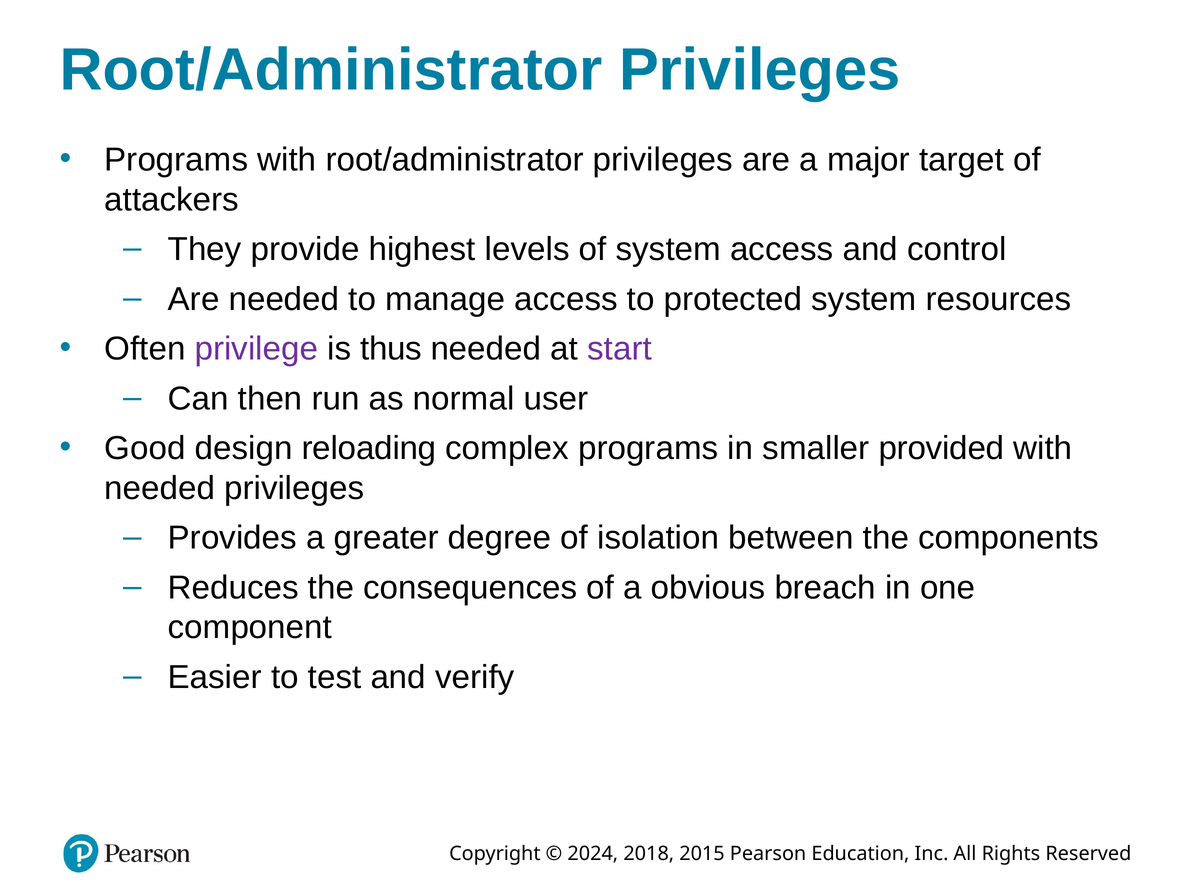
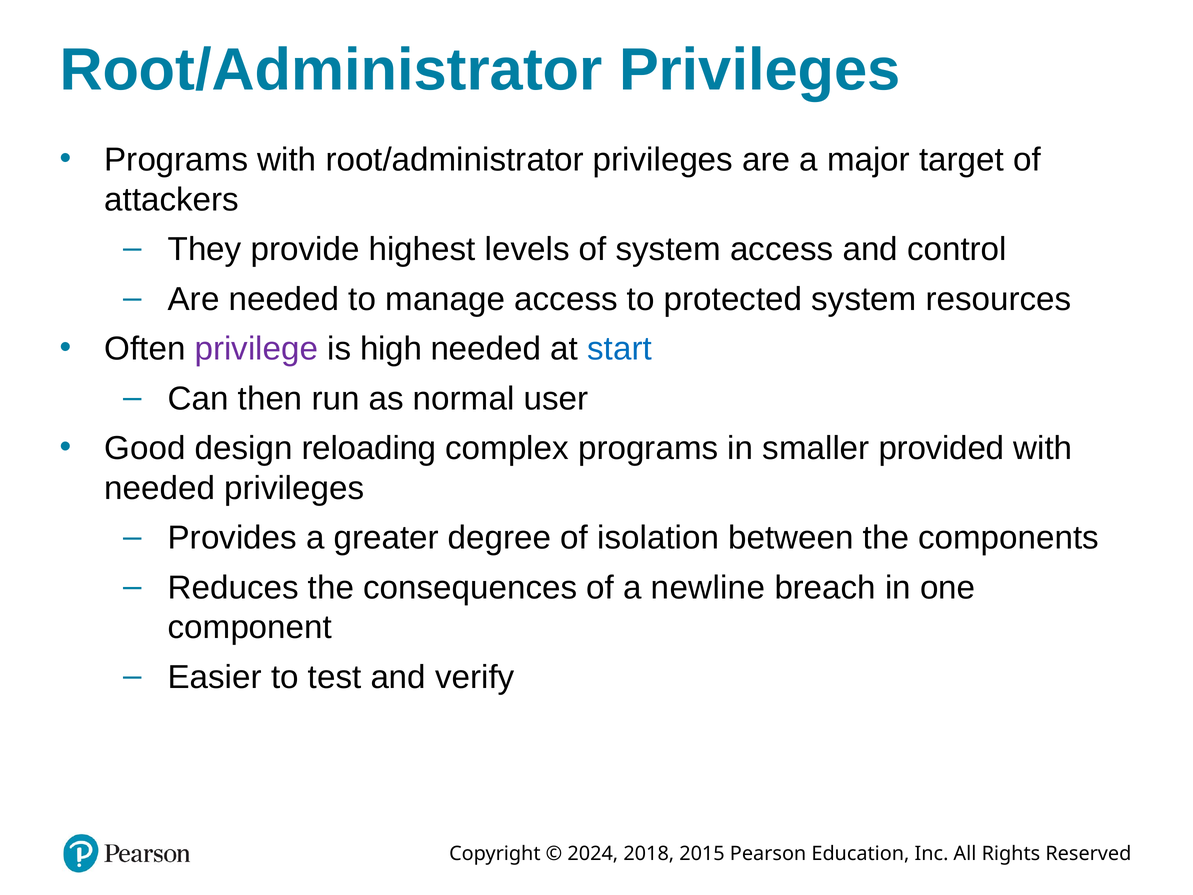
thus: thus -> high
start colour: purple -> blue
obvious: obvious -> newline
